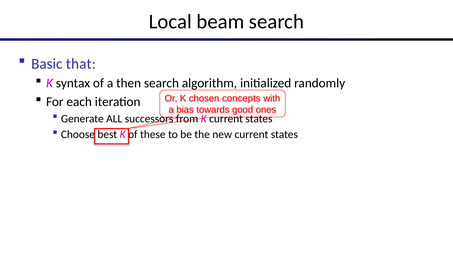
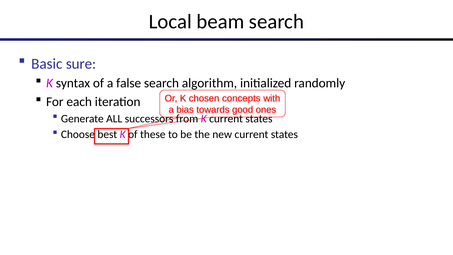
that: that -> sure
then: then -> false
